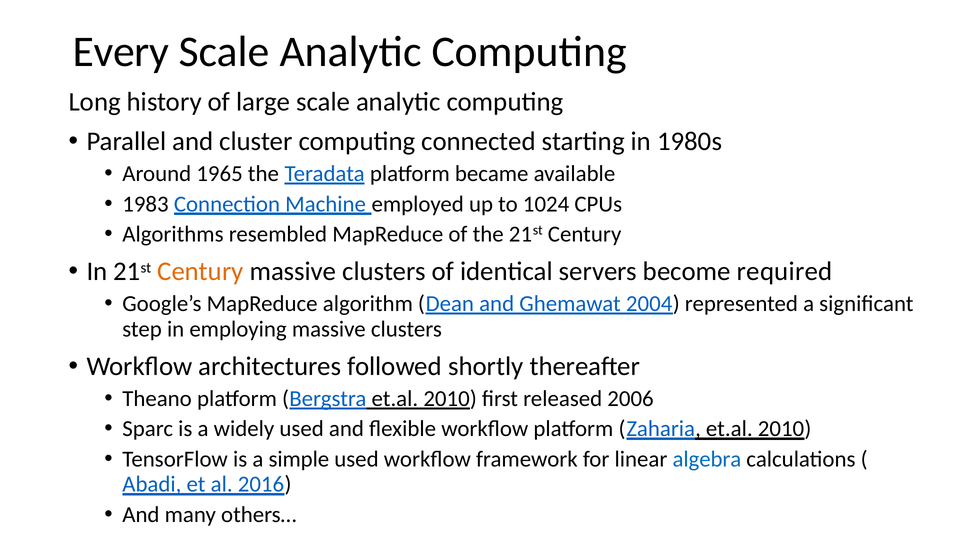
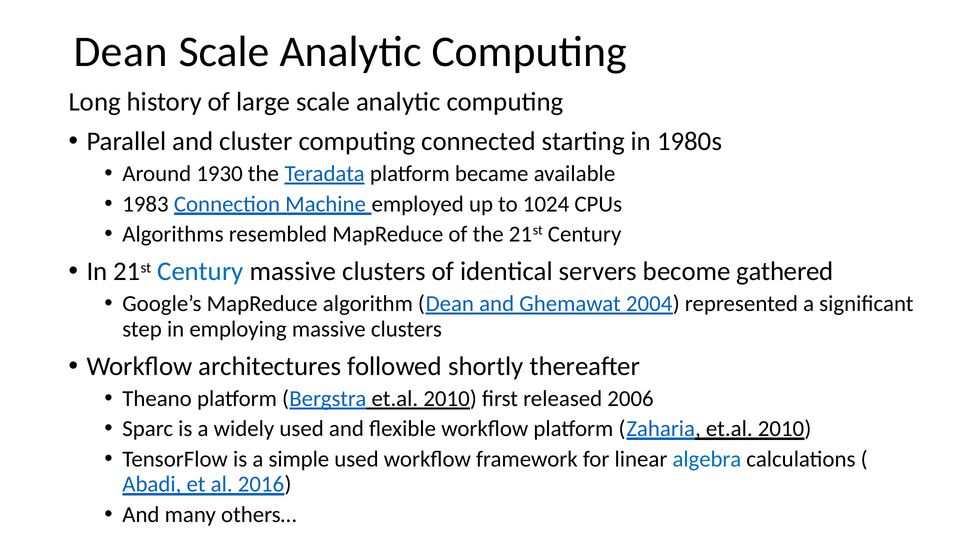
Every at (121, 52): Every -> Dean
1965: 1965 -> 1930
Century at (200, 272) colour: orange -> blue
required: required -> gathered
